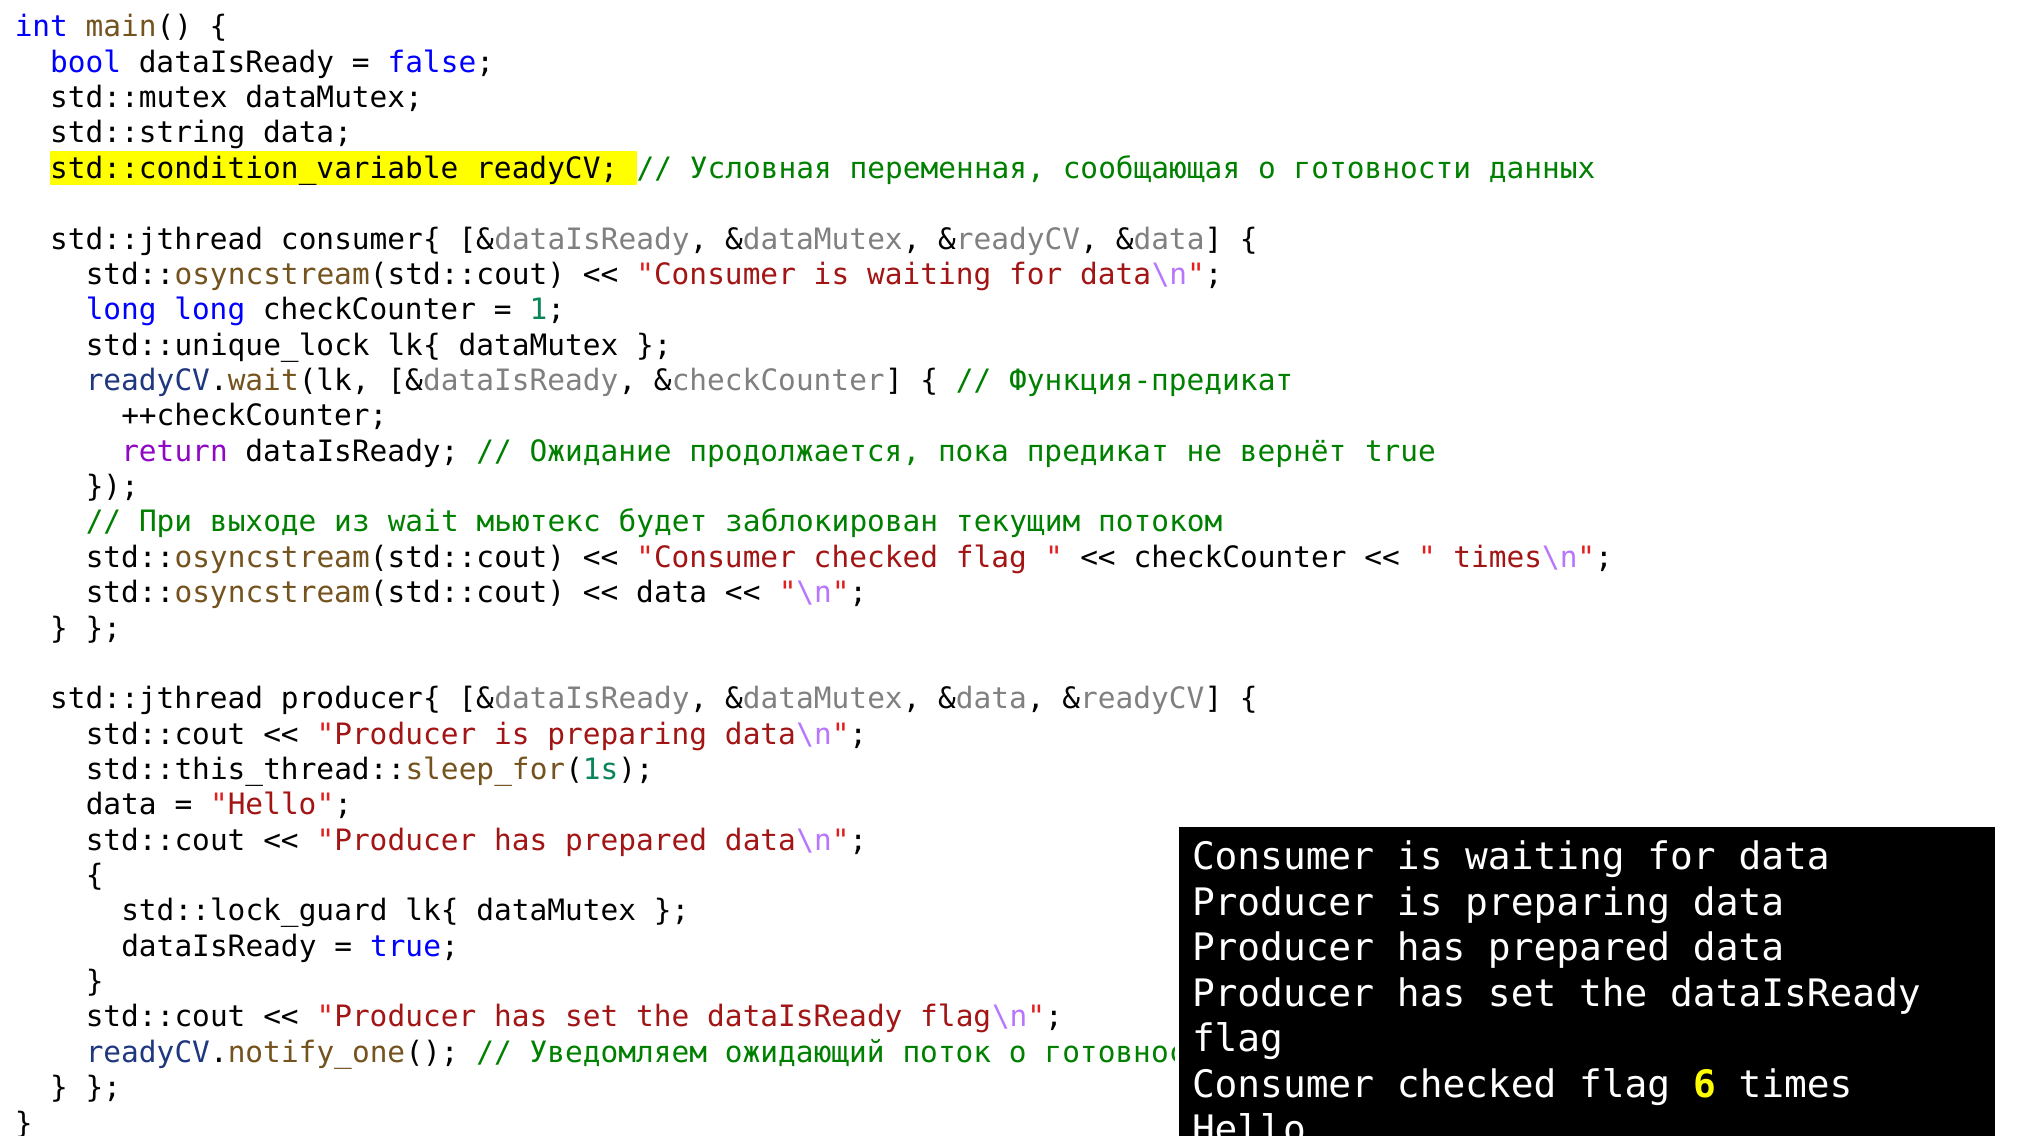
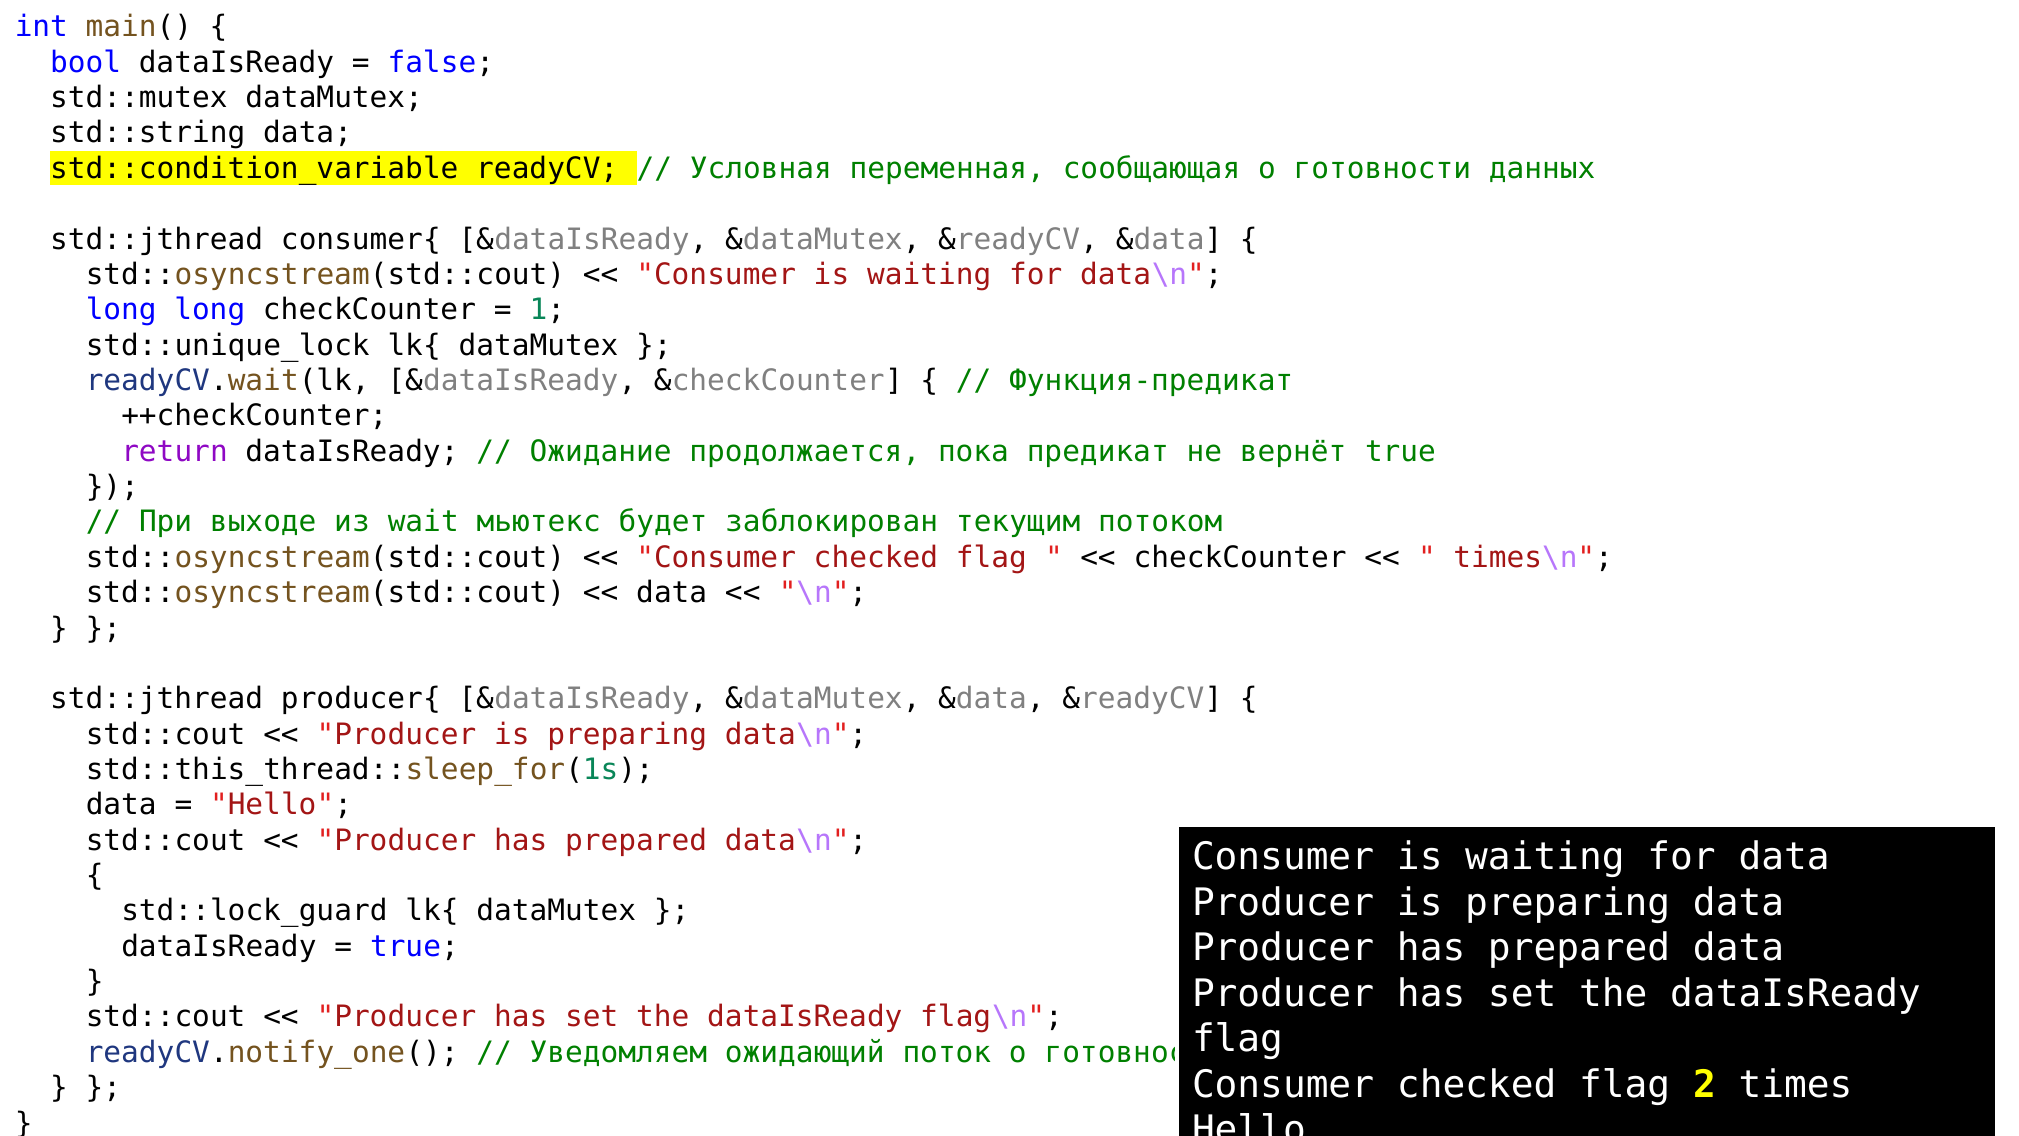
6: 6 -> 2
